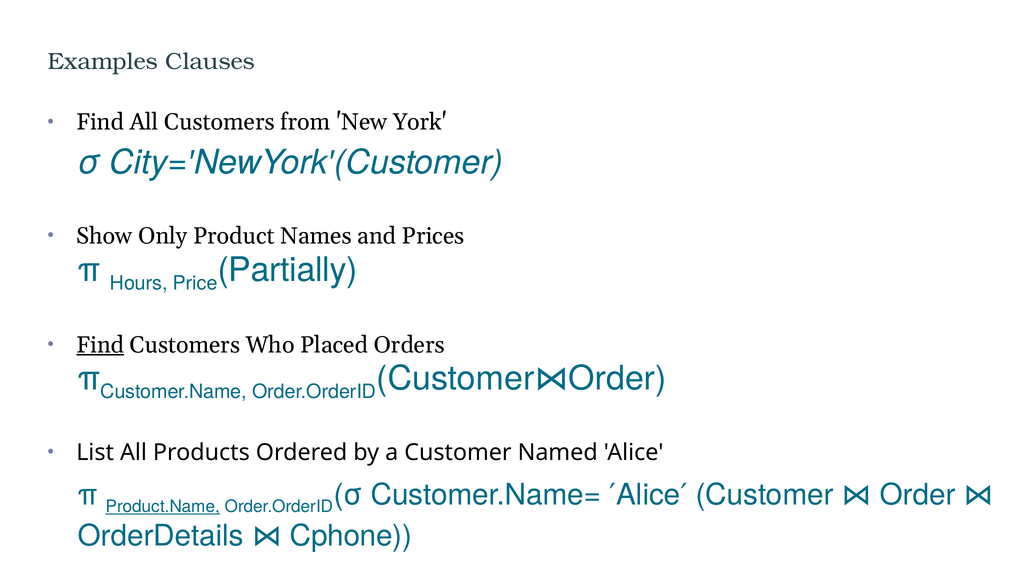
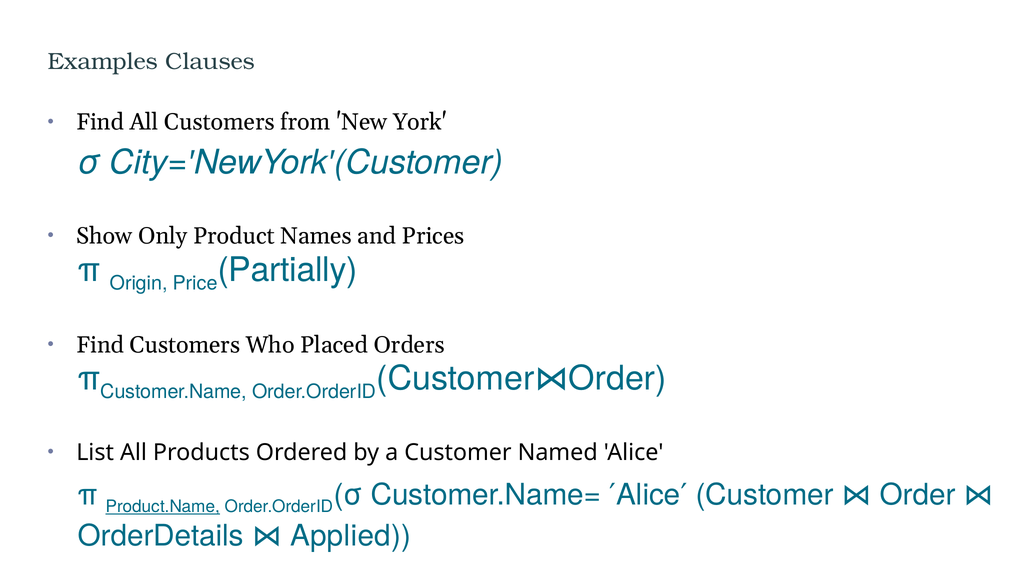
Hours: Hours -> Origin
Find at (100, 345) underline: present -> none
Cphone: Cphone -> Applied
